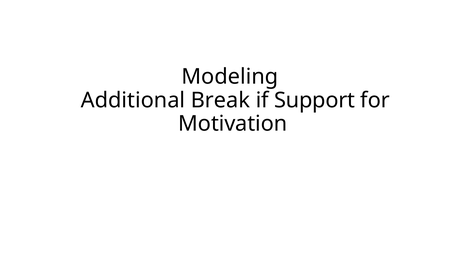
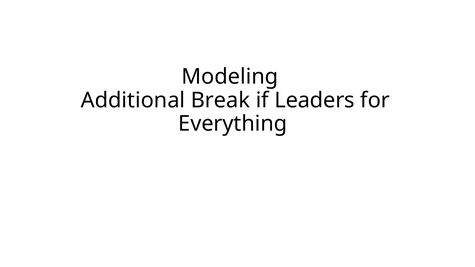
Support: Support -> Leaders
Motivation: Motivation -> Everything
